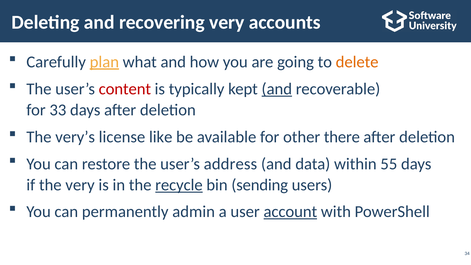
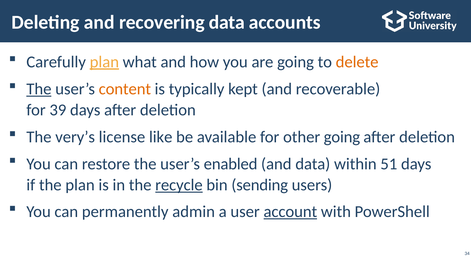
recovering very: very -> data
The at (39, 89) underline: none -> present
content colour: red -> orange
and at (277, 89) underline: present -> none
33: 33 -> 39
other there: there -> going
address: address -> enabled
55: 55 -> 51
the very: very -> plan
